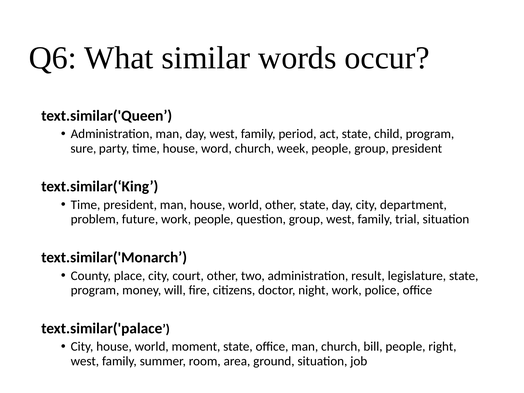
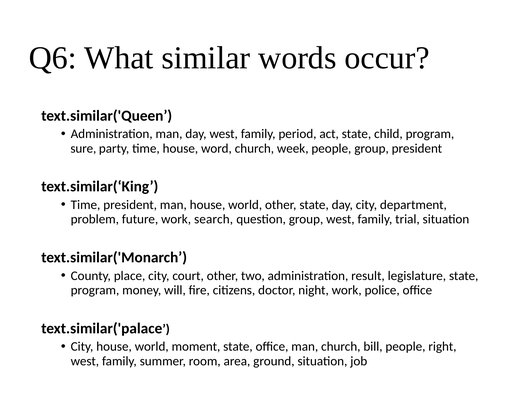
work people: people -> search
